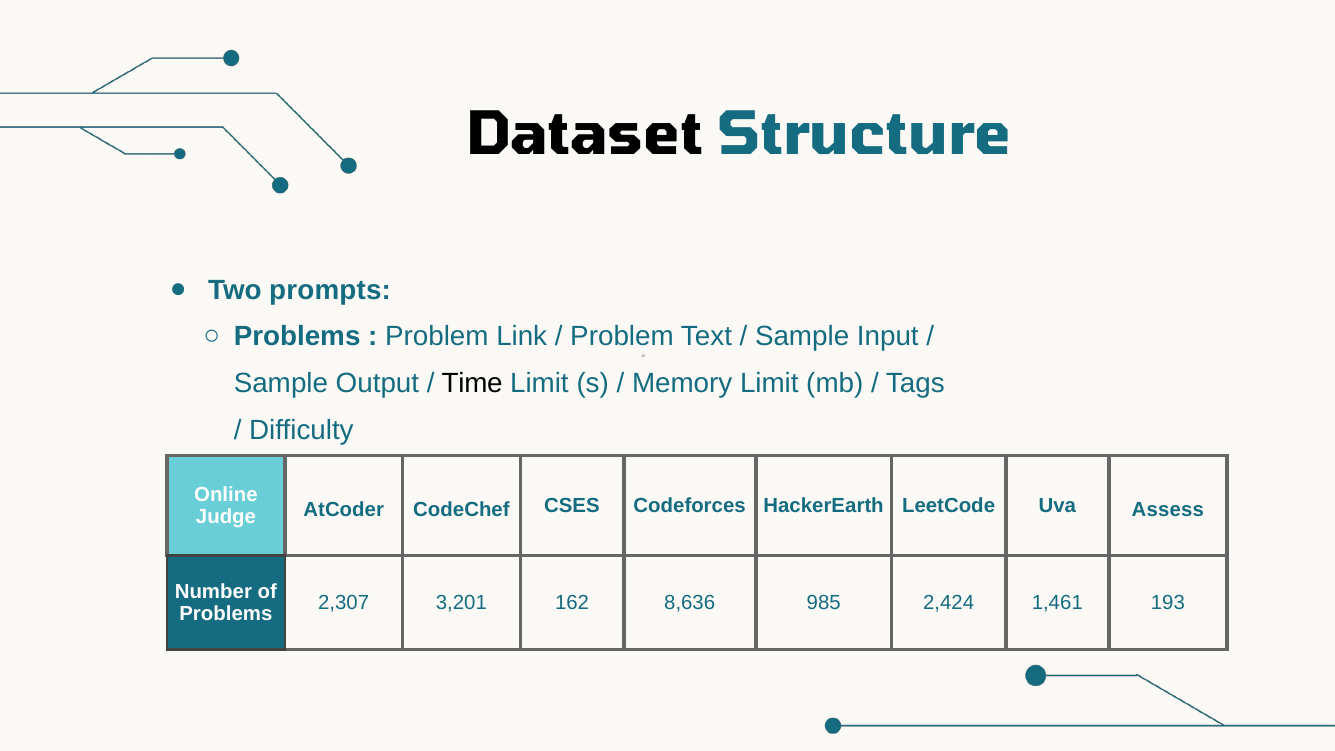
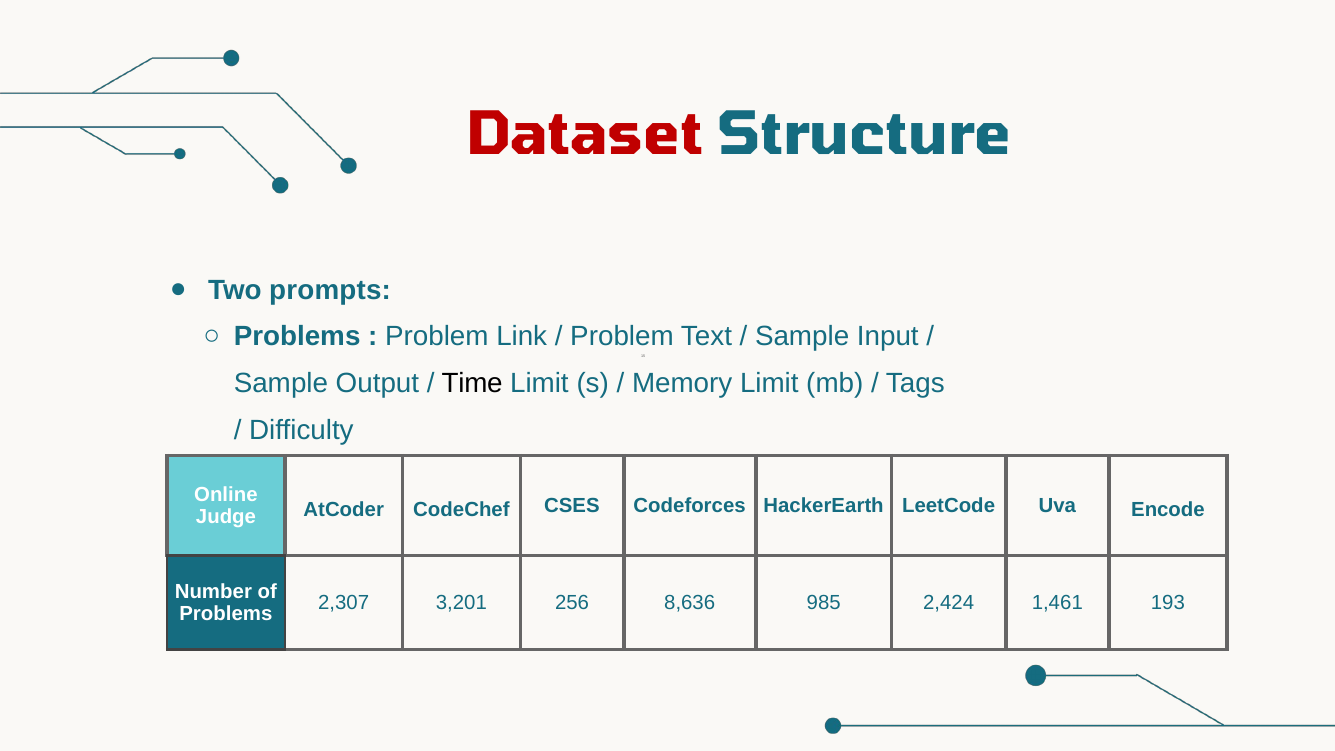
Dataset colour: black -> red
Assess: Assess -> Encode
162: 162 -> 256
